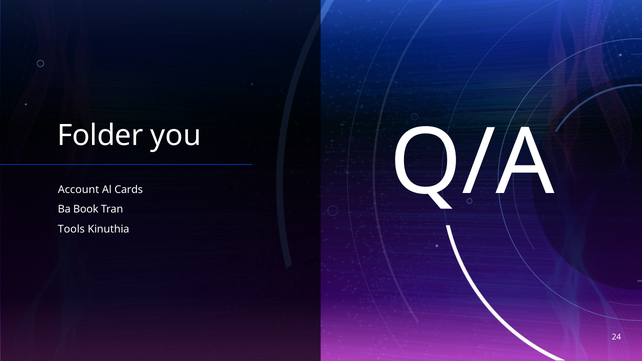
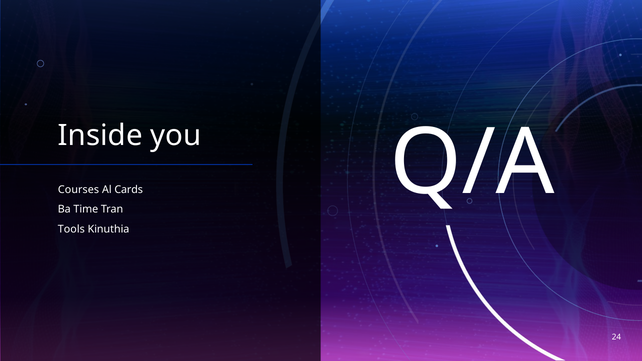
Folder: Folder -> Inside
Account: Account -> Courses
Book: Book -> Time
